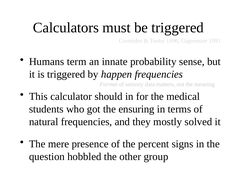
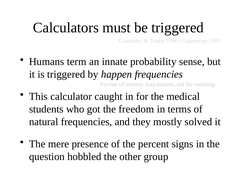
should: should -> caught
ensuring: ensuring -> freedom
